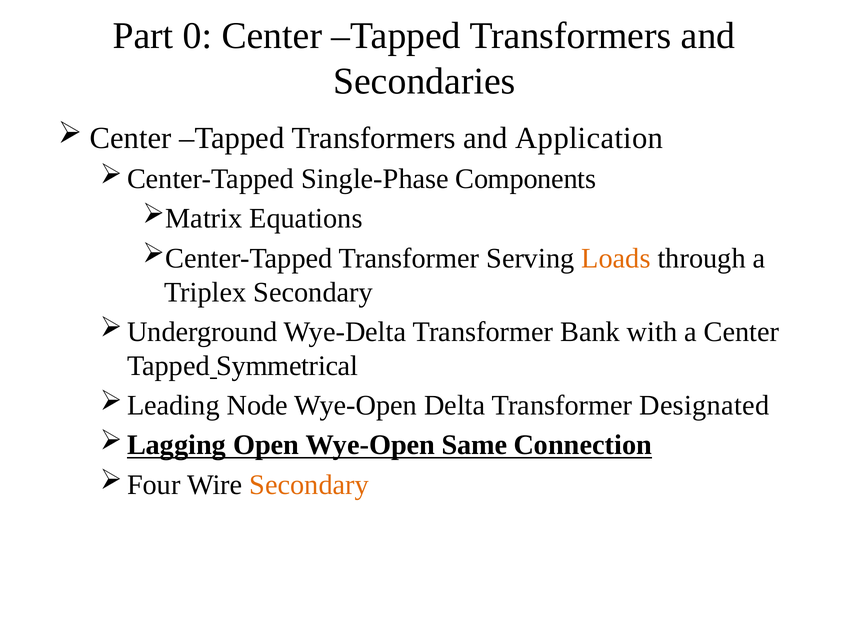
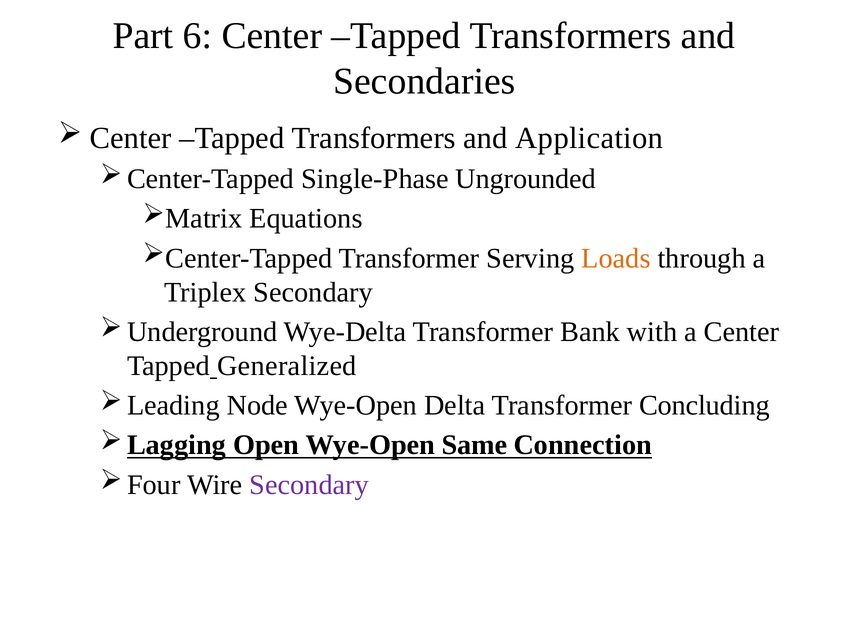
0: 0 -> 6
Components: Components -> Ungrounded
Symmetrical: Symmetrical -> Generalized
Designated: Designated -> Concluding
Secondary at (309, 485) colour: orange -> purple
